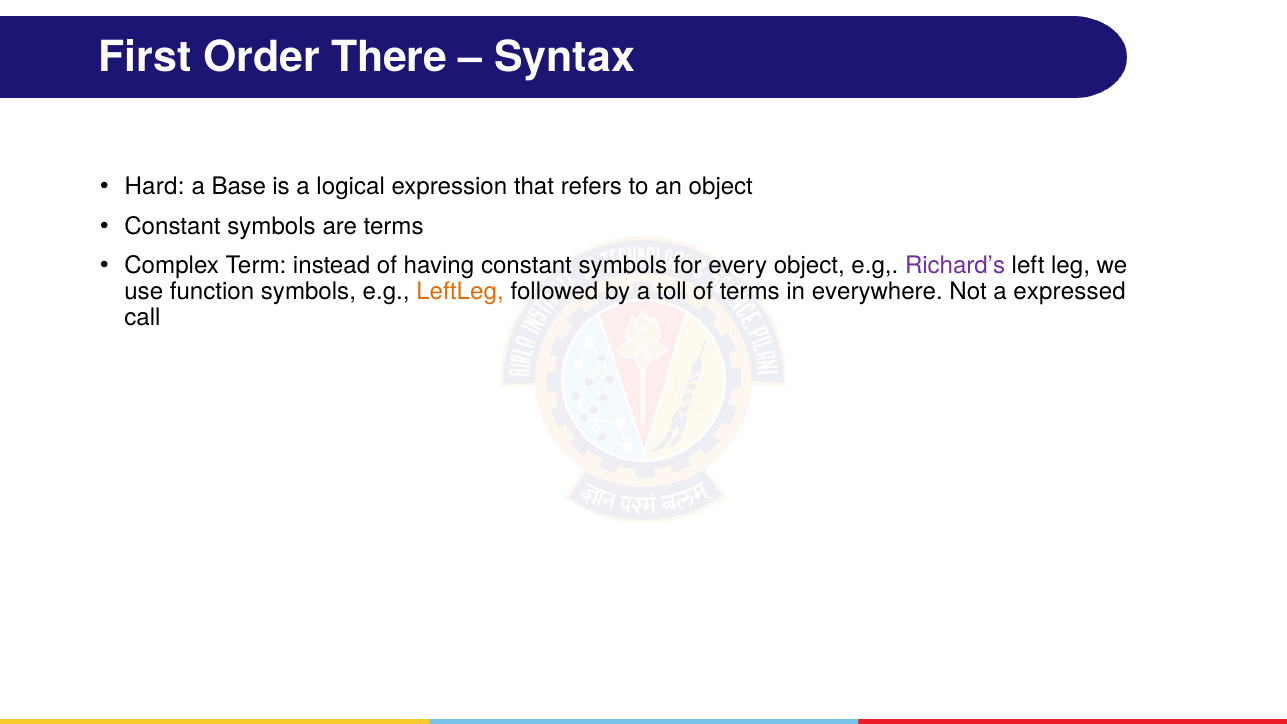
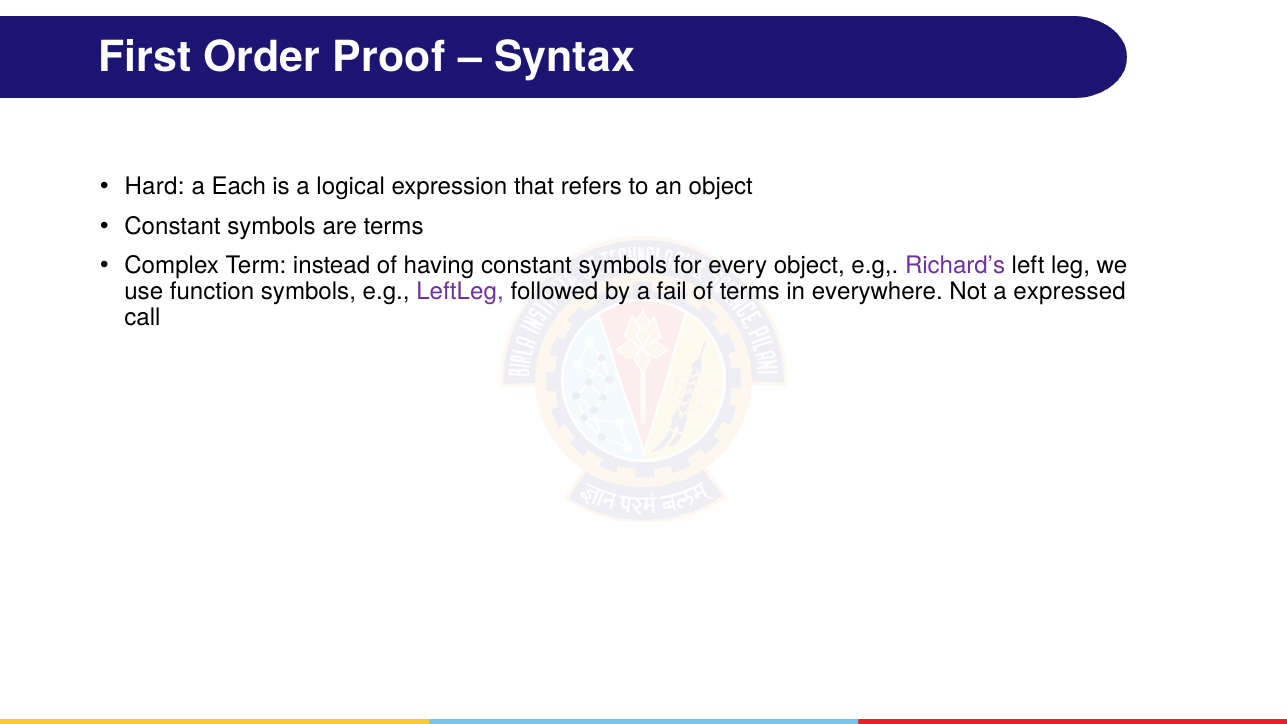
There: There -> Proof
Base: Base -> Each
LeftLeg colour: orange -> purple
toll: toll -> fail
